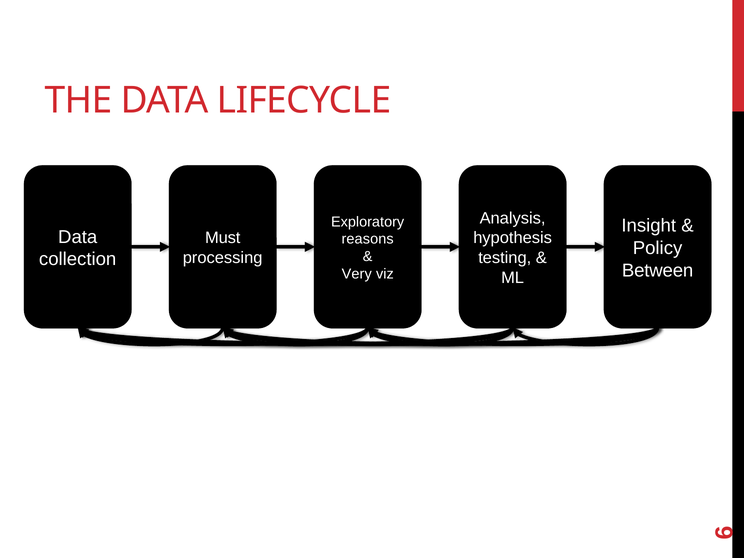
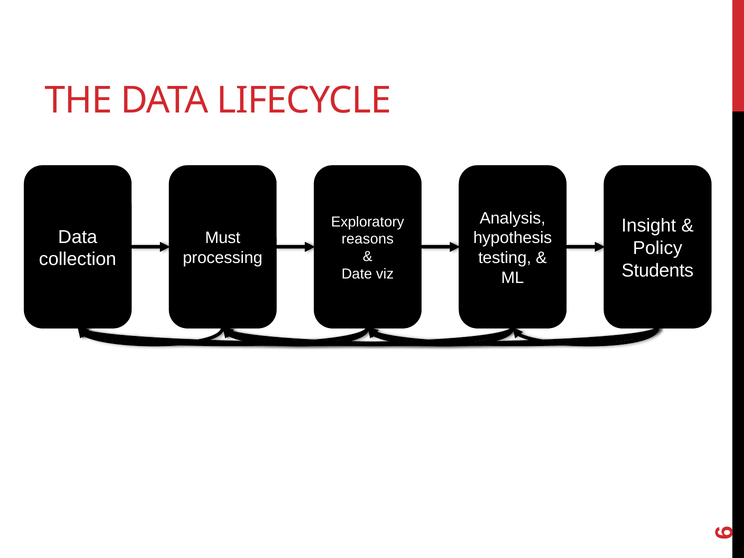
Between: Between -> Students
Very: Very -> Date
